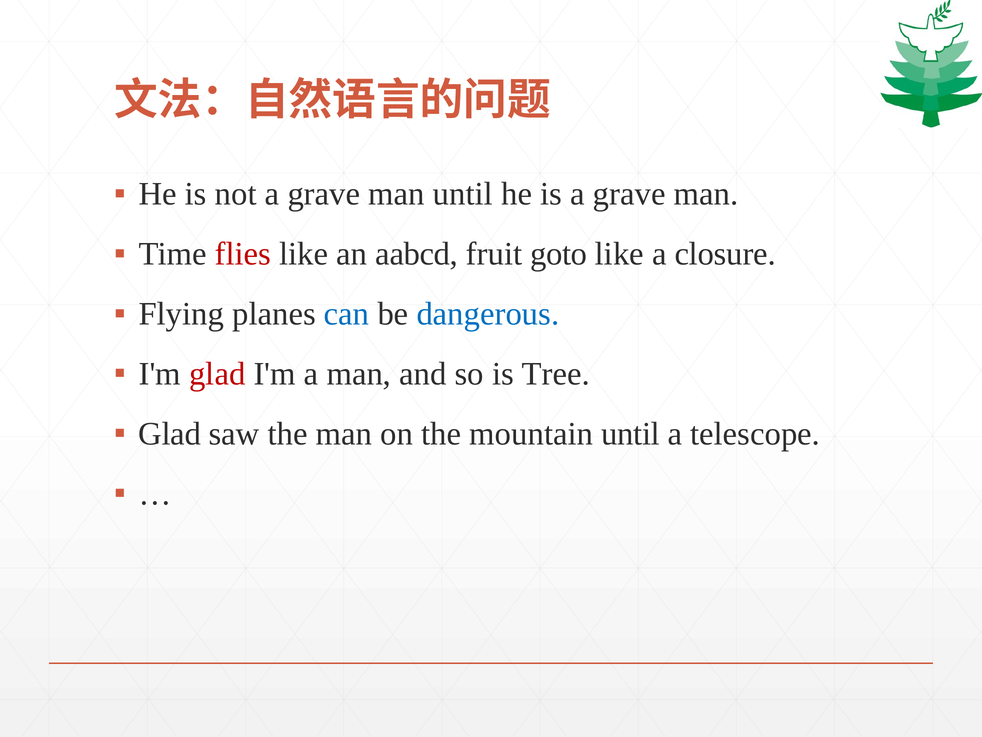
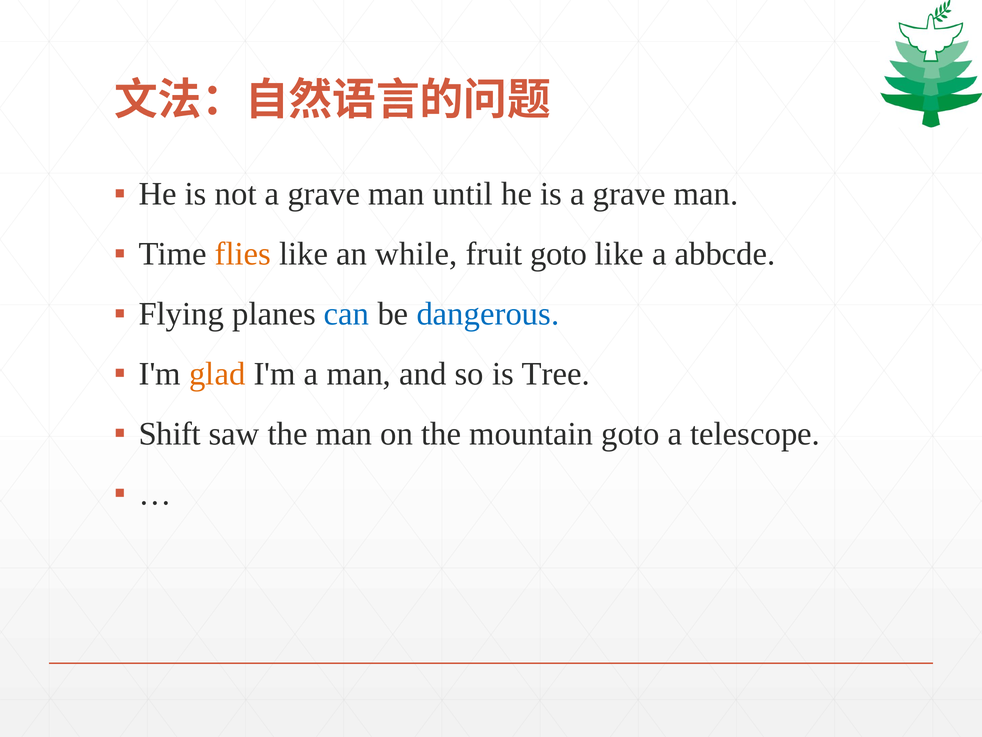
flies colour: red -> orange
aabcd: aabcd -> while
closure: closure -> abbcde
glad at (217, 374) colour: red -> orange
Glad at (170, 434): Glad -> Shift
mountain until: until -> goto
